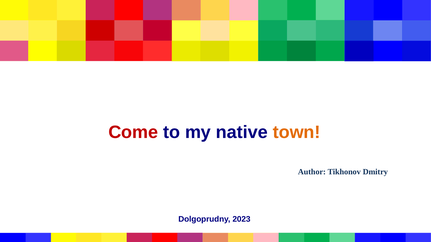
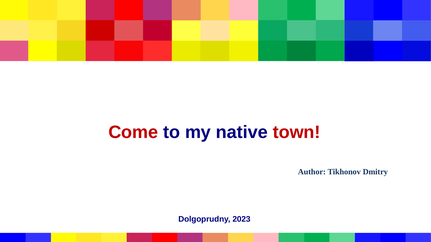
town colour: orange -> red
